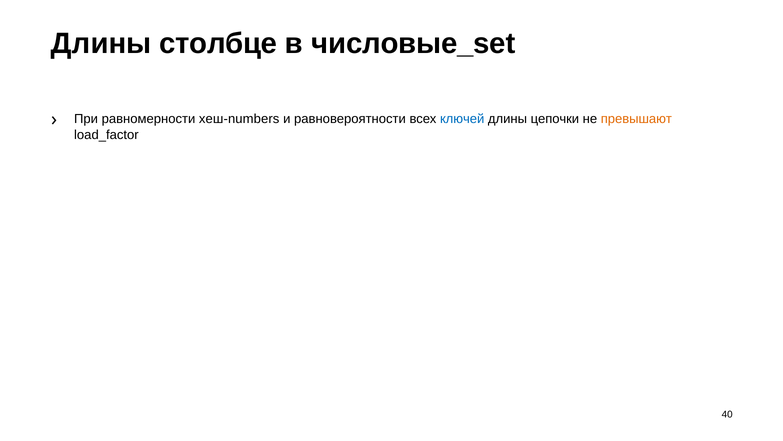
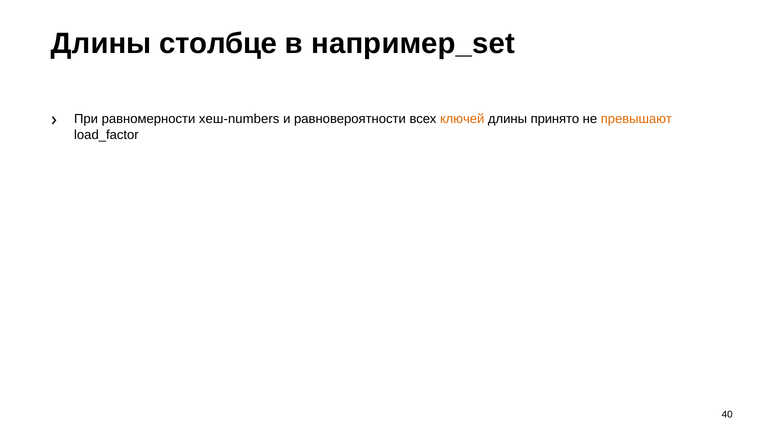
числовые_set: числовые_set -> например_set
ключей colour: blue -> orange
цепочки: цепочки -> принято
